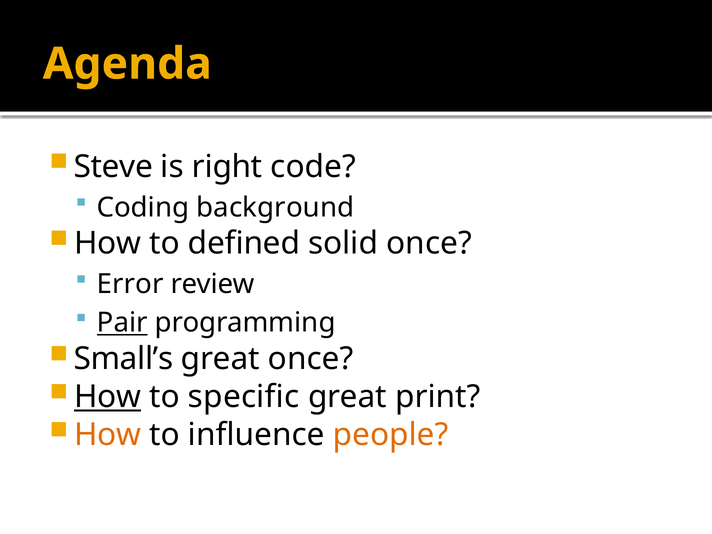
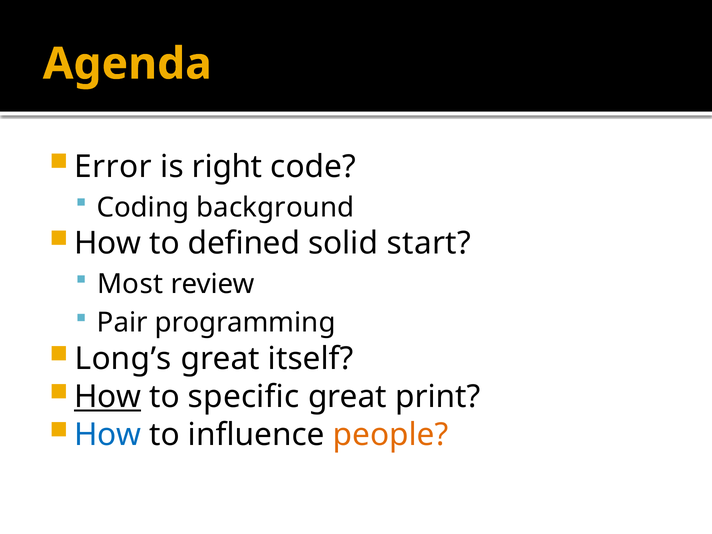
Steve: Steve -> Error
solid once: once -> start
Error: Error -> Most
Pair underline: present -> none
Small’s: Small’s -> Long’s
great once: once -> itself
How at (108, 435) colour: orange -> blue
